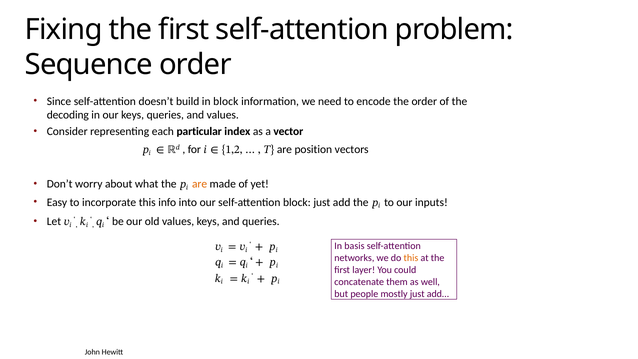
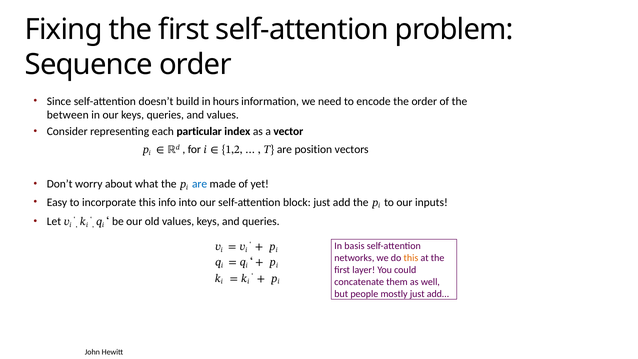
in block: block -> hours
decoding: decoding -> between
are at (200, 184) colour: orange -> blue
